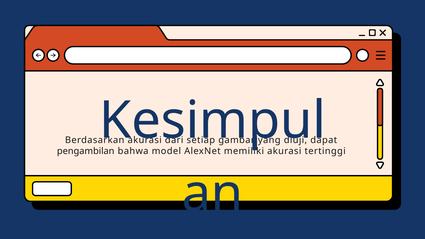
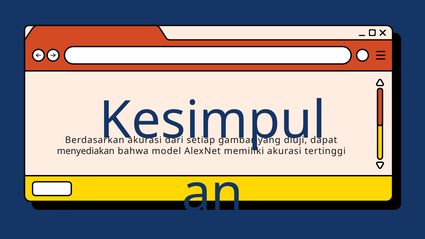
pengambilan: pengambilan -> menyediakan
